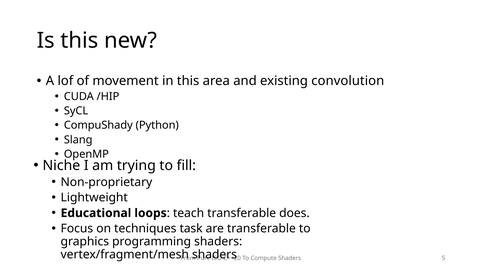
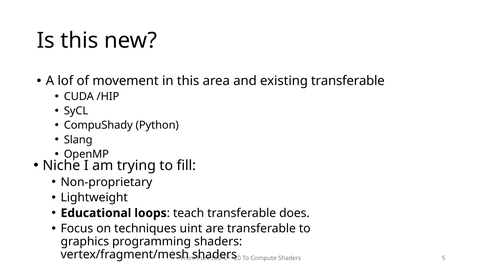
existing convolution: convolution -> transferable
task: task -> uint
